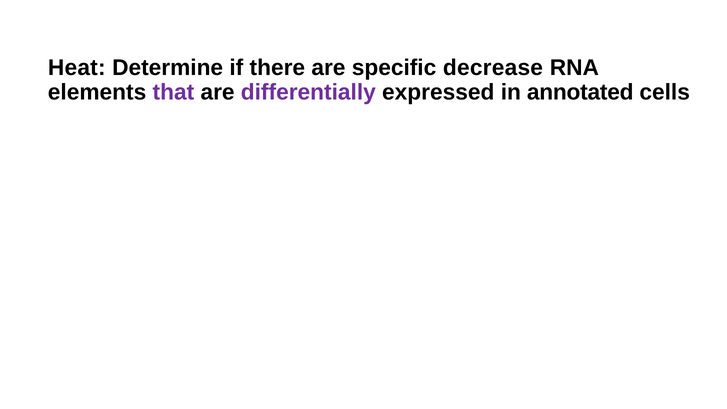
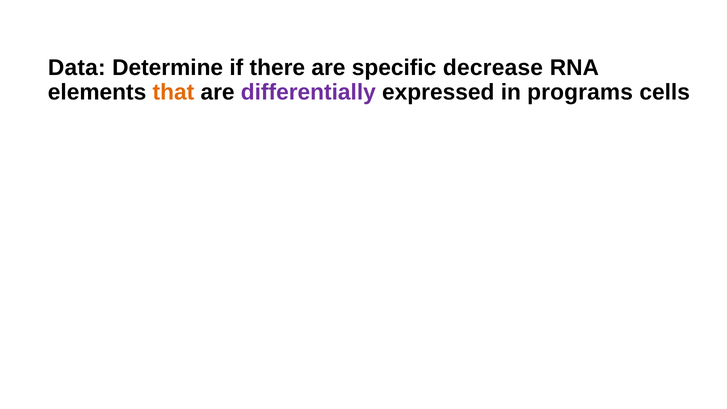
Heat: Heat -> Data
that colour: purple -> orange
annotated: annotated -> programs
